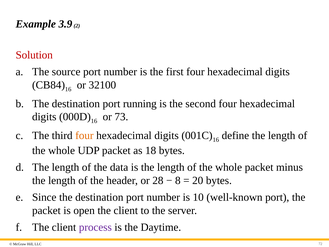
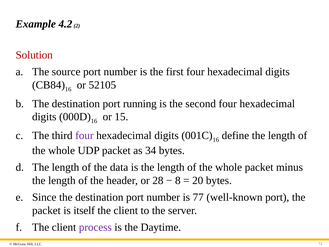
3.9: 3.9 -> 4.2
32100: 32100 -> 52105
73: 73 -> 15
four at (84, 135) colour: orange -> purple
18: 18 -> 34
10: 10 -> 77
open: open -> itself
